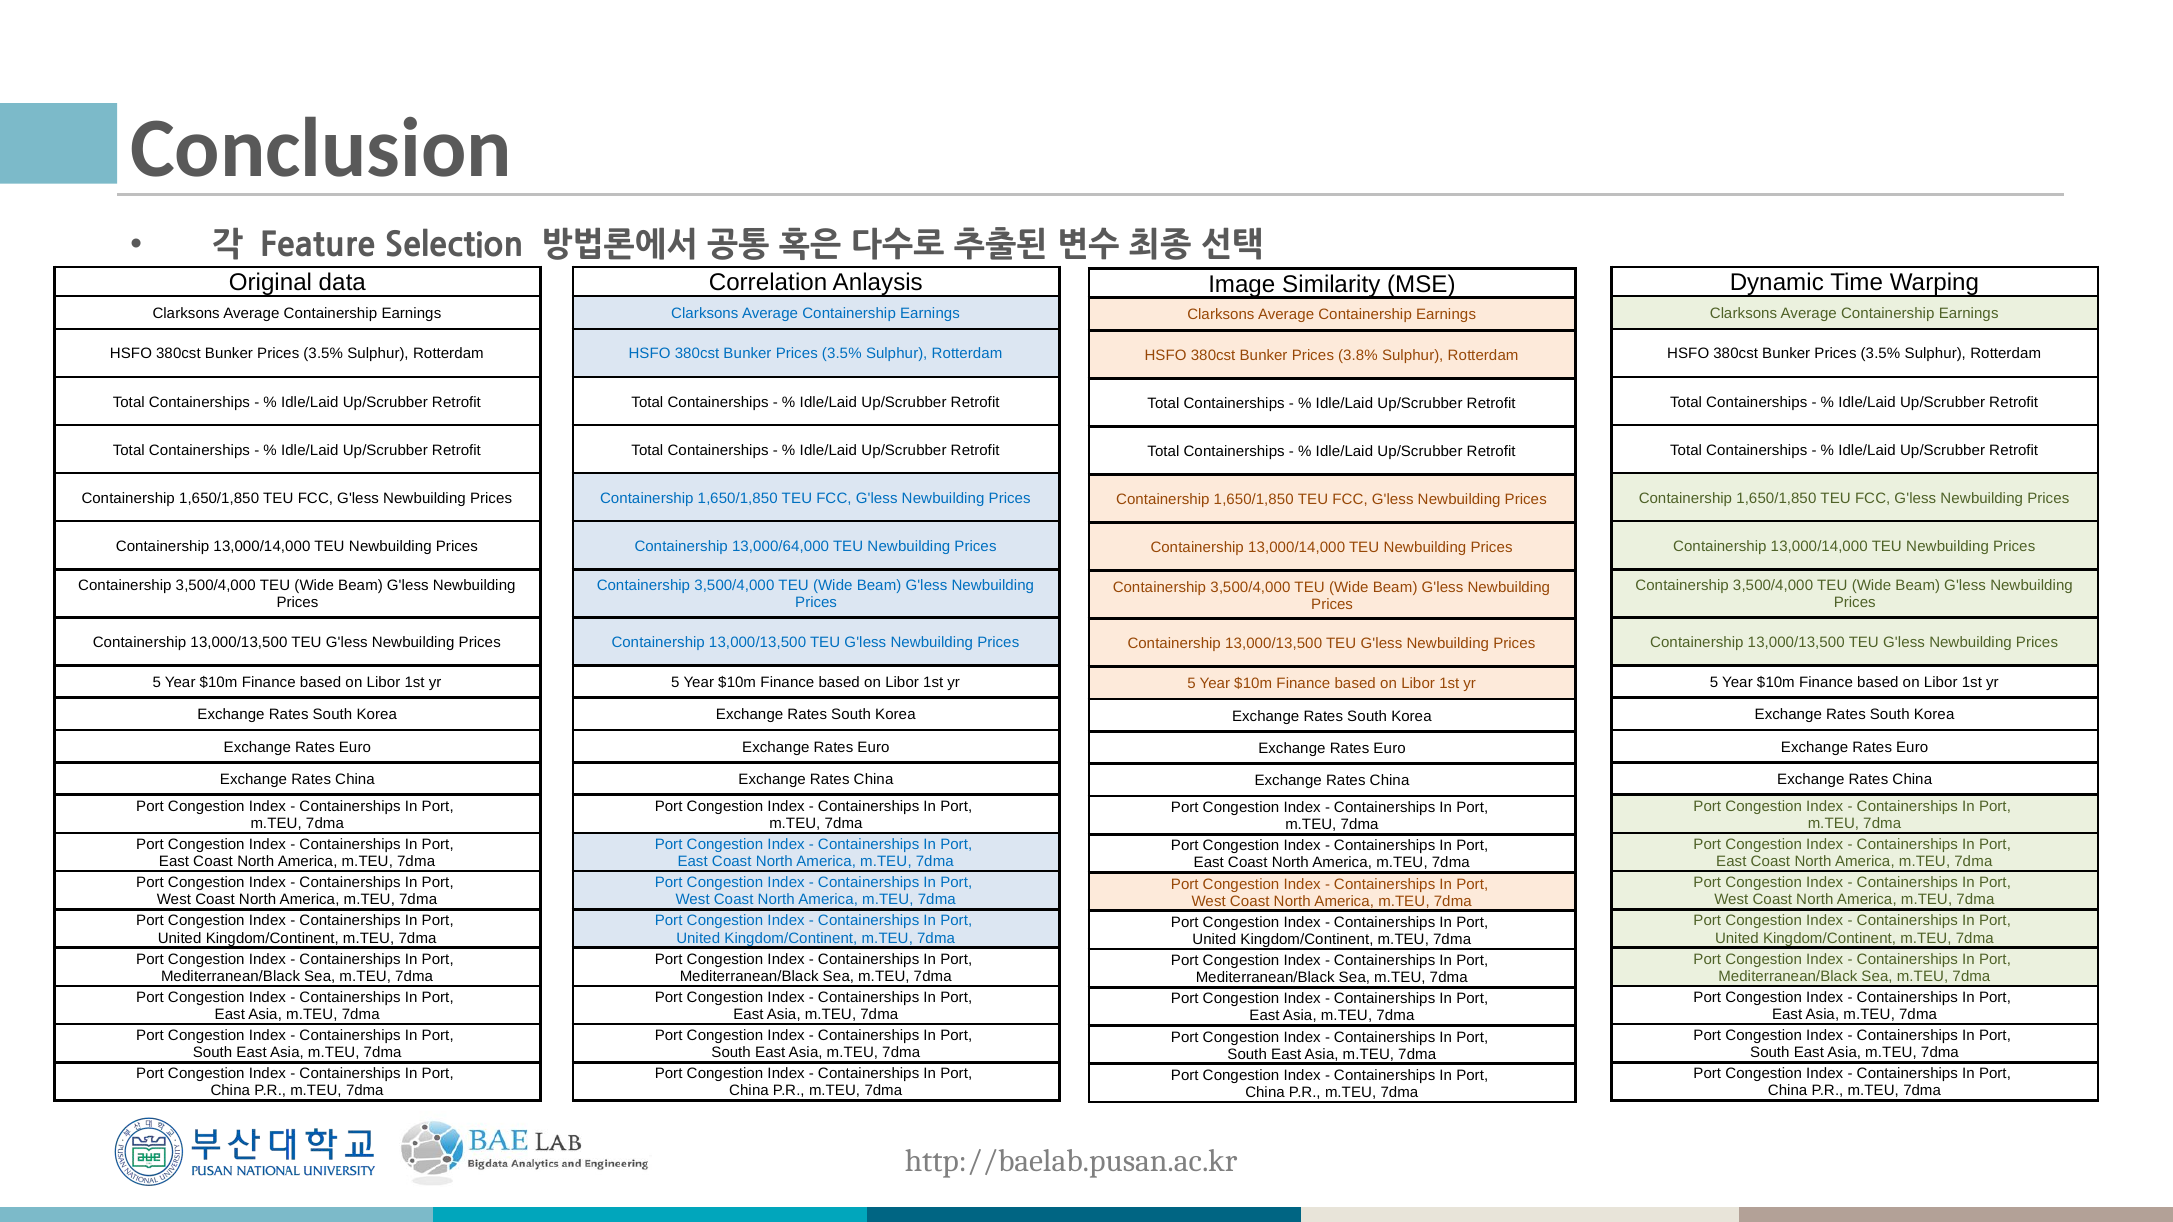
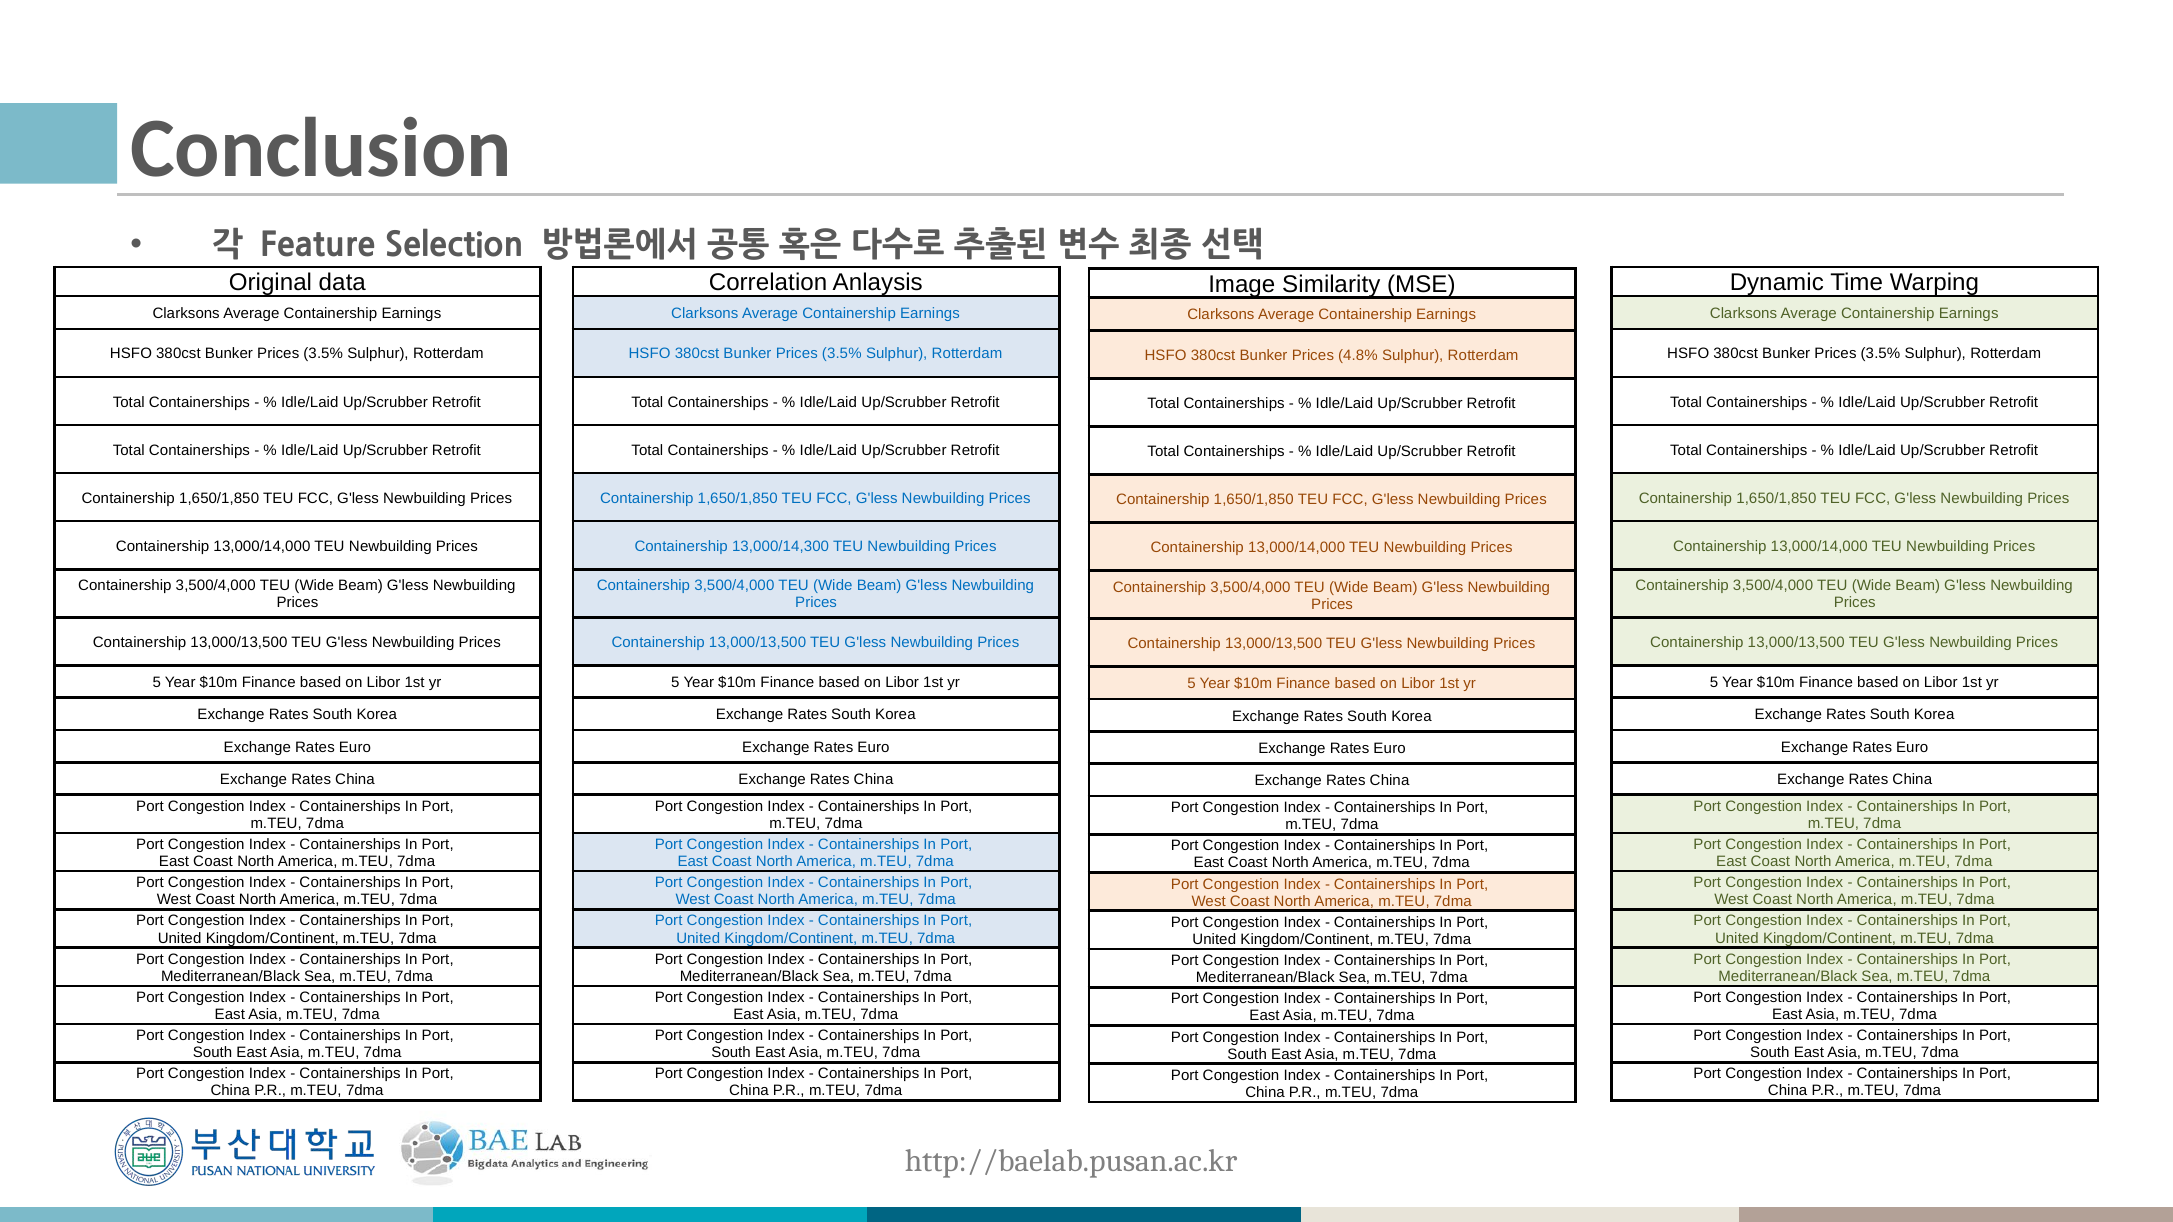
3.8%: 3.8% -> 4.8%
13,000/64,000: 13,000/64,000 -> 13,000/14,300
